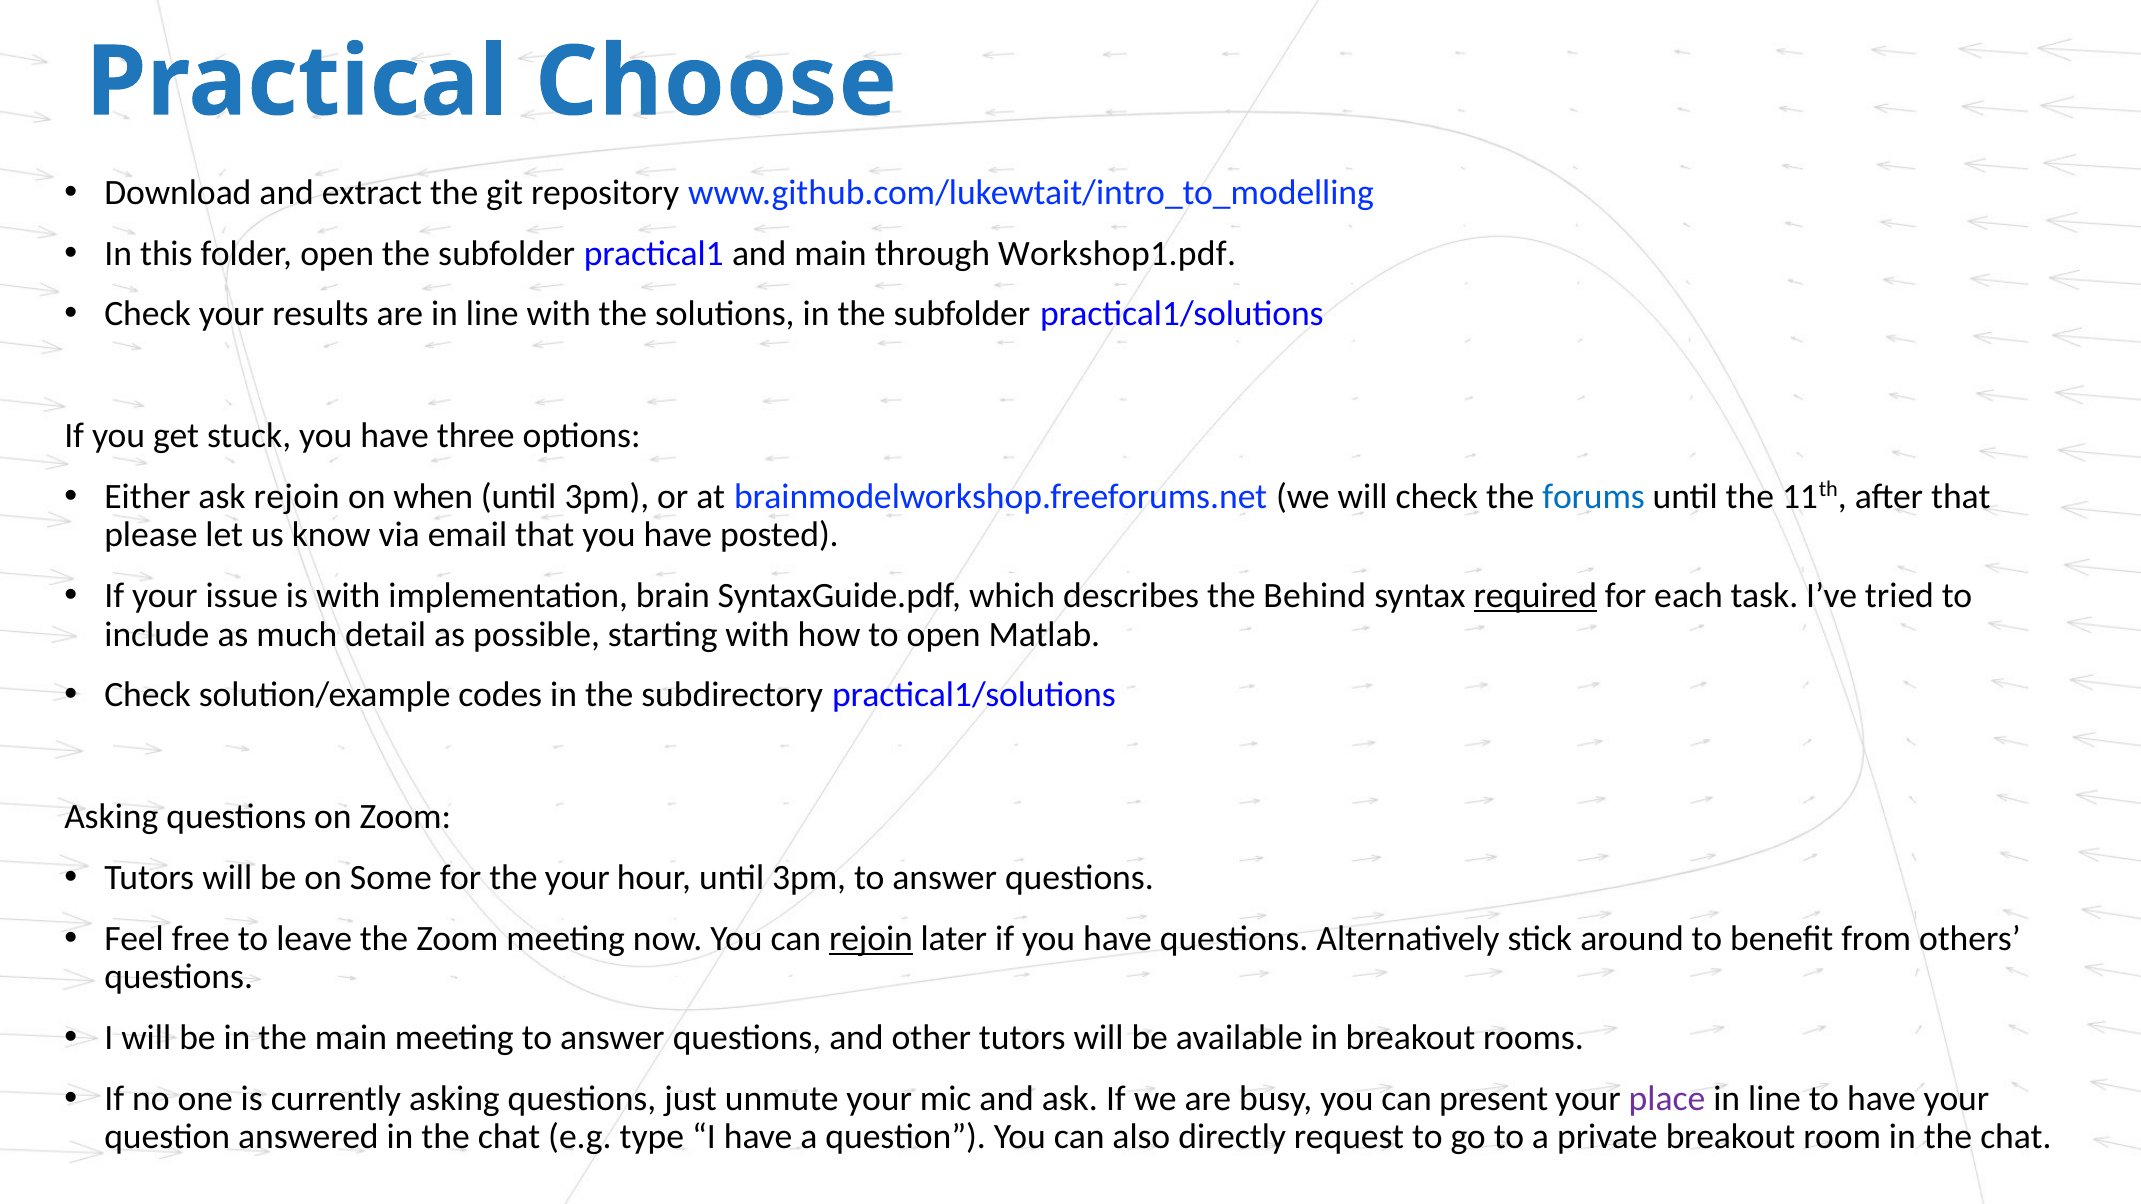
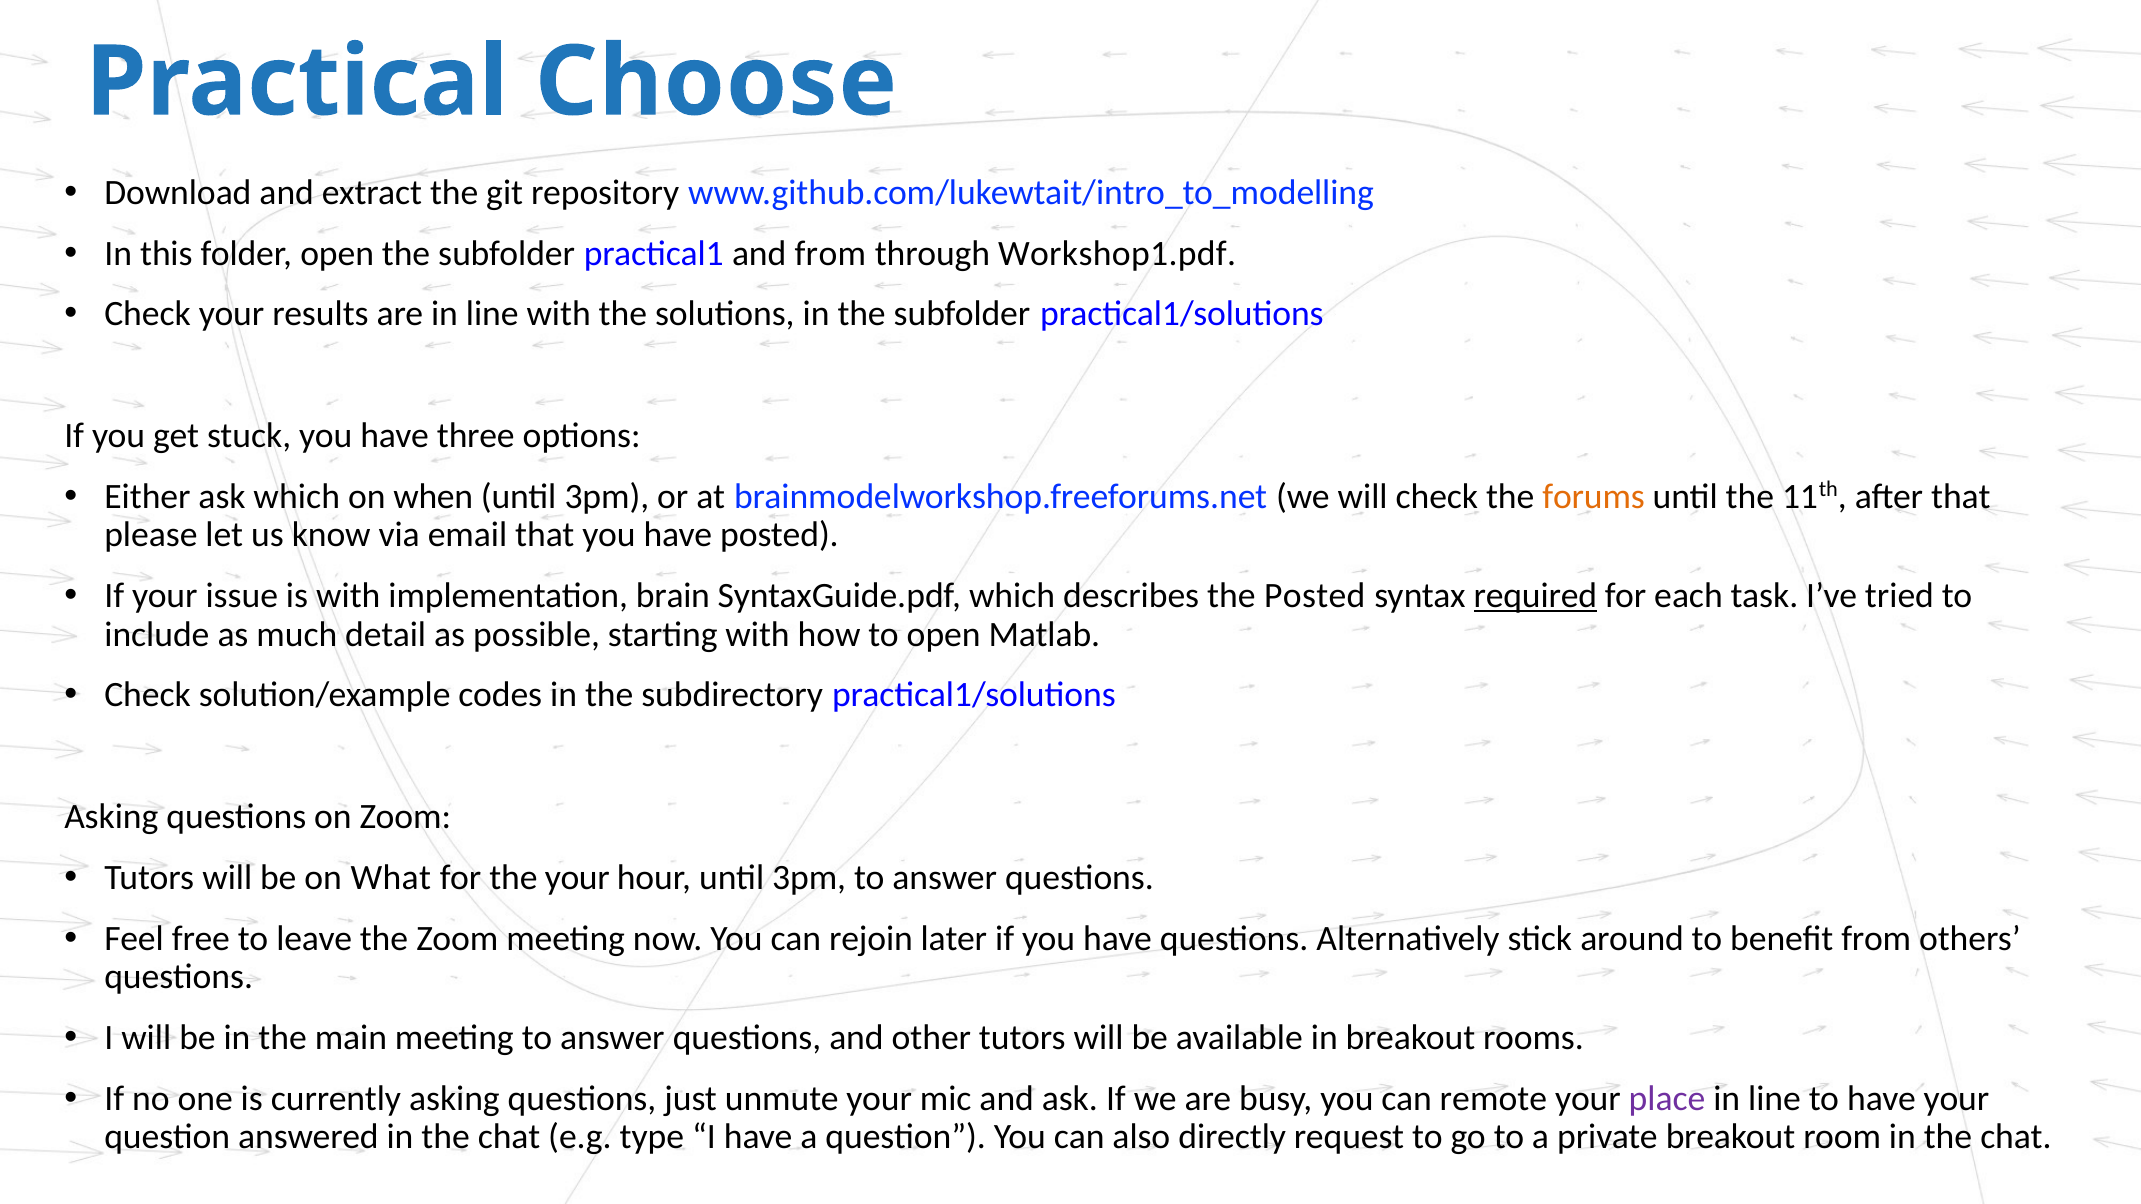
and main: main -> from
ask rejoin: rejoin -> which
forums colour: blue -> orange
the Behind: Behind -> Posted
Some: Some -> What
rejoin at (871, 939) underline: present -> none
present: present -> remote
